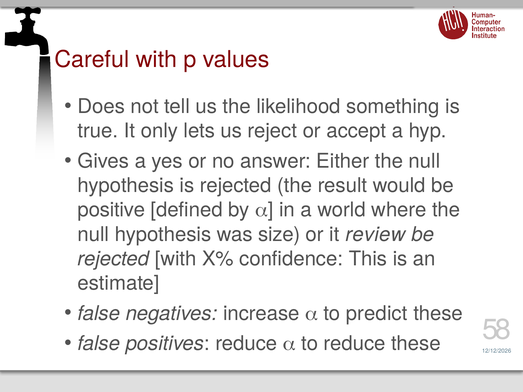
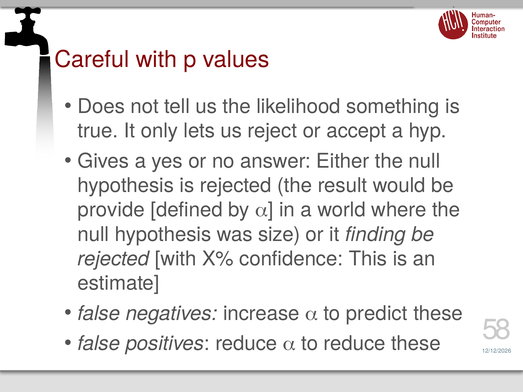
positive: positive -> provide
review: review -> finding
